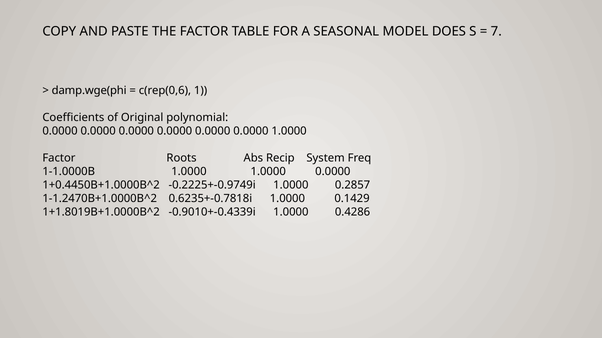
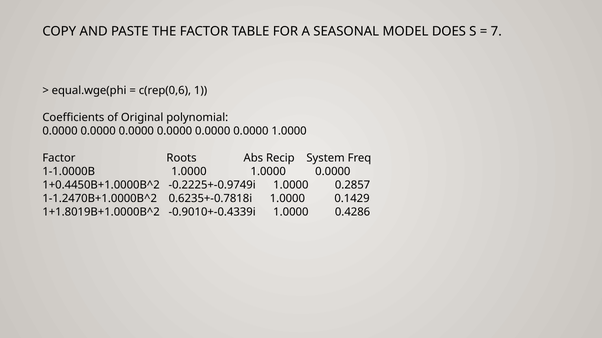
damp.wge(phi: damp.wge(phi -> equal.wge(phi
